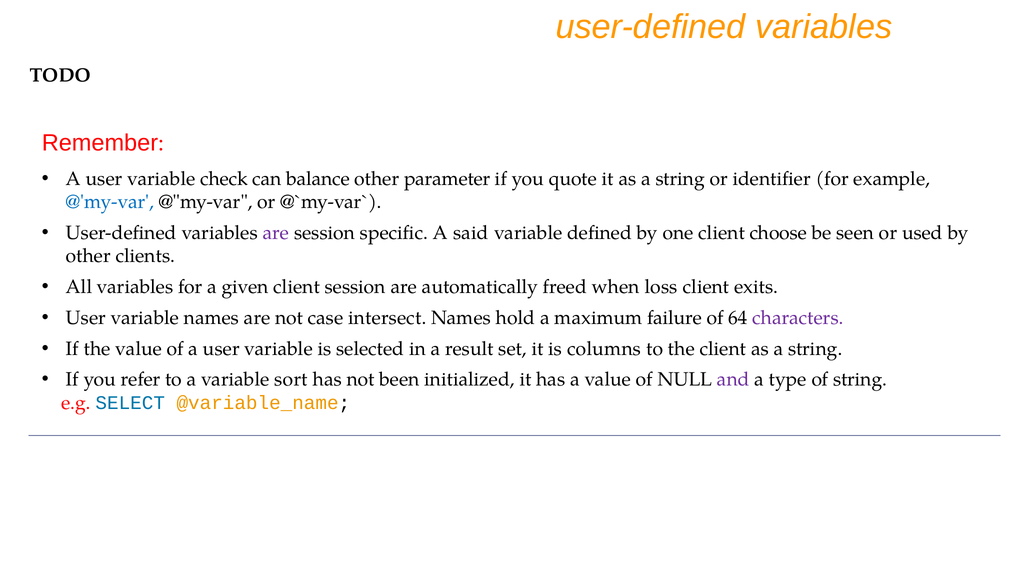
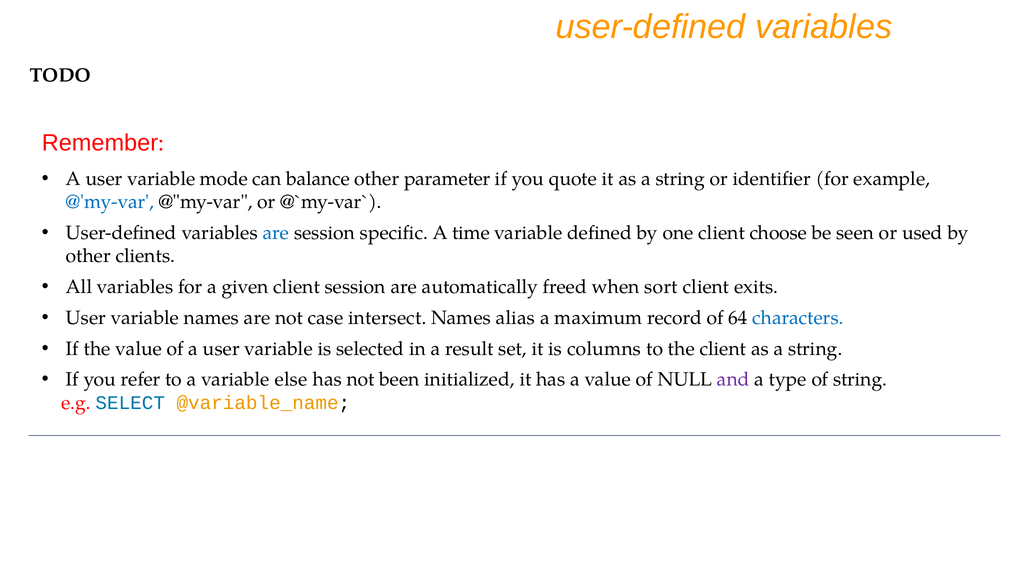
check: check -> mode
are at (276, 233) colour: purple -> blue
said: said -> time
loss: loss -> sort
hold: hold -> alias
failure: failure -> record
characters colour: purple -> blue
sort: sort -> else
